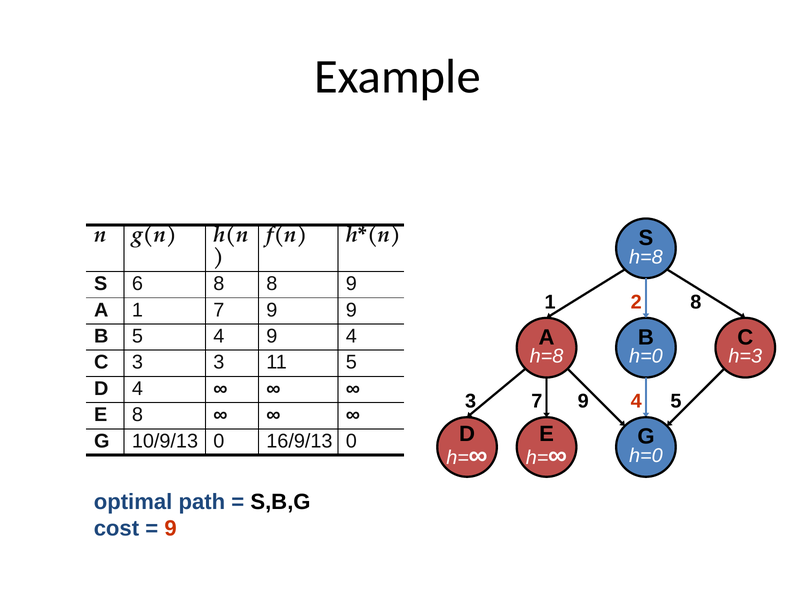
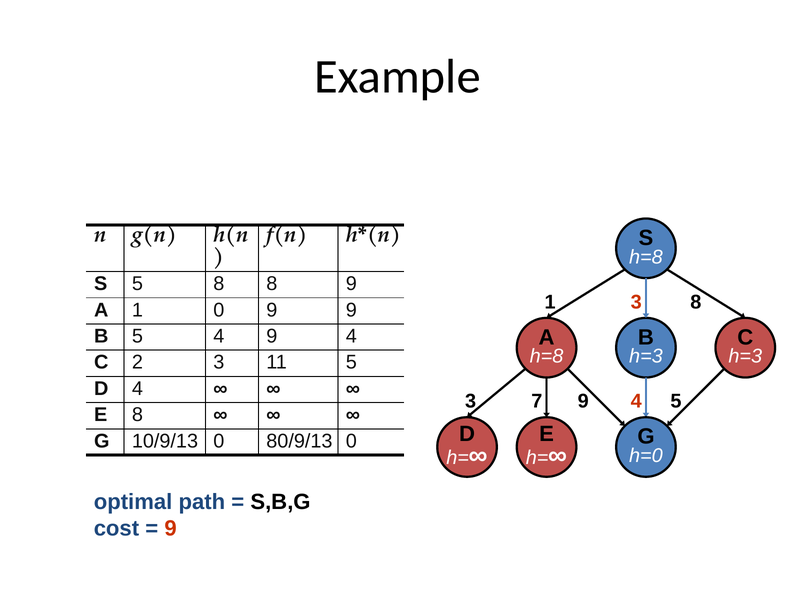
S 6: 6 -> 5
1 2: 2 -> 3
1 7: 7 -> 0
h=0 at (646, 357): h=0 -> h=3
C 3: 3 -> 2
16/9/13: 16/9/13 -> 80/9/13
